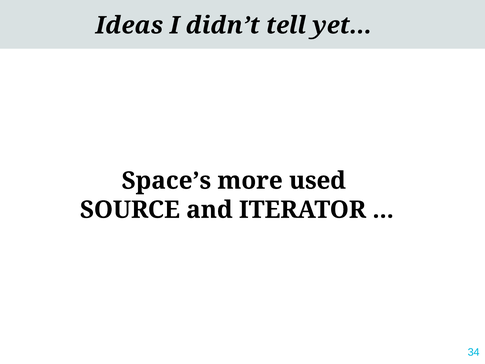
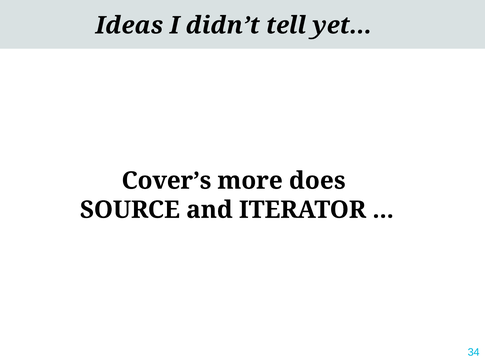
Space’s: Space’s -> Cover’s
used: used -> does
